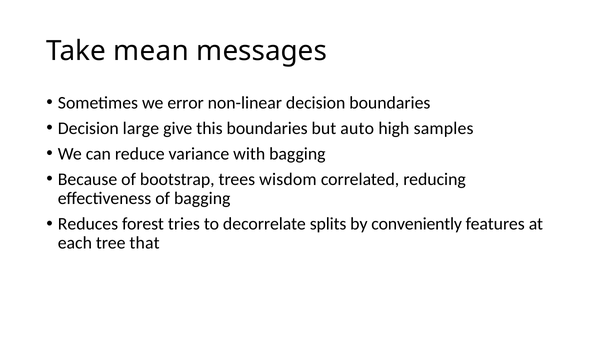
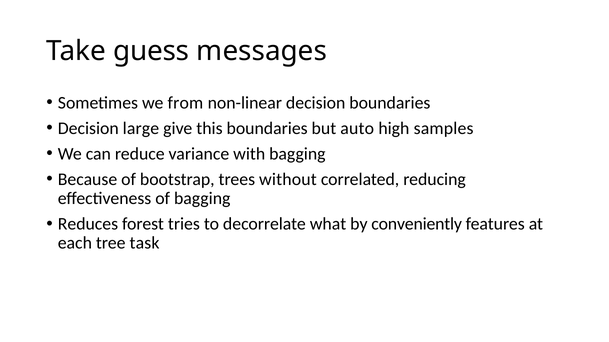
mean: mean -> guess
error: error -> from
wisdom: wisdom -> without
splits: splits -> what
that: that -> task
